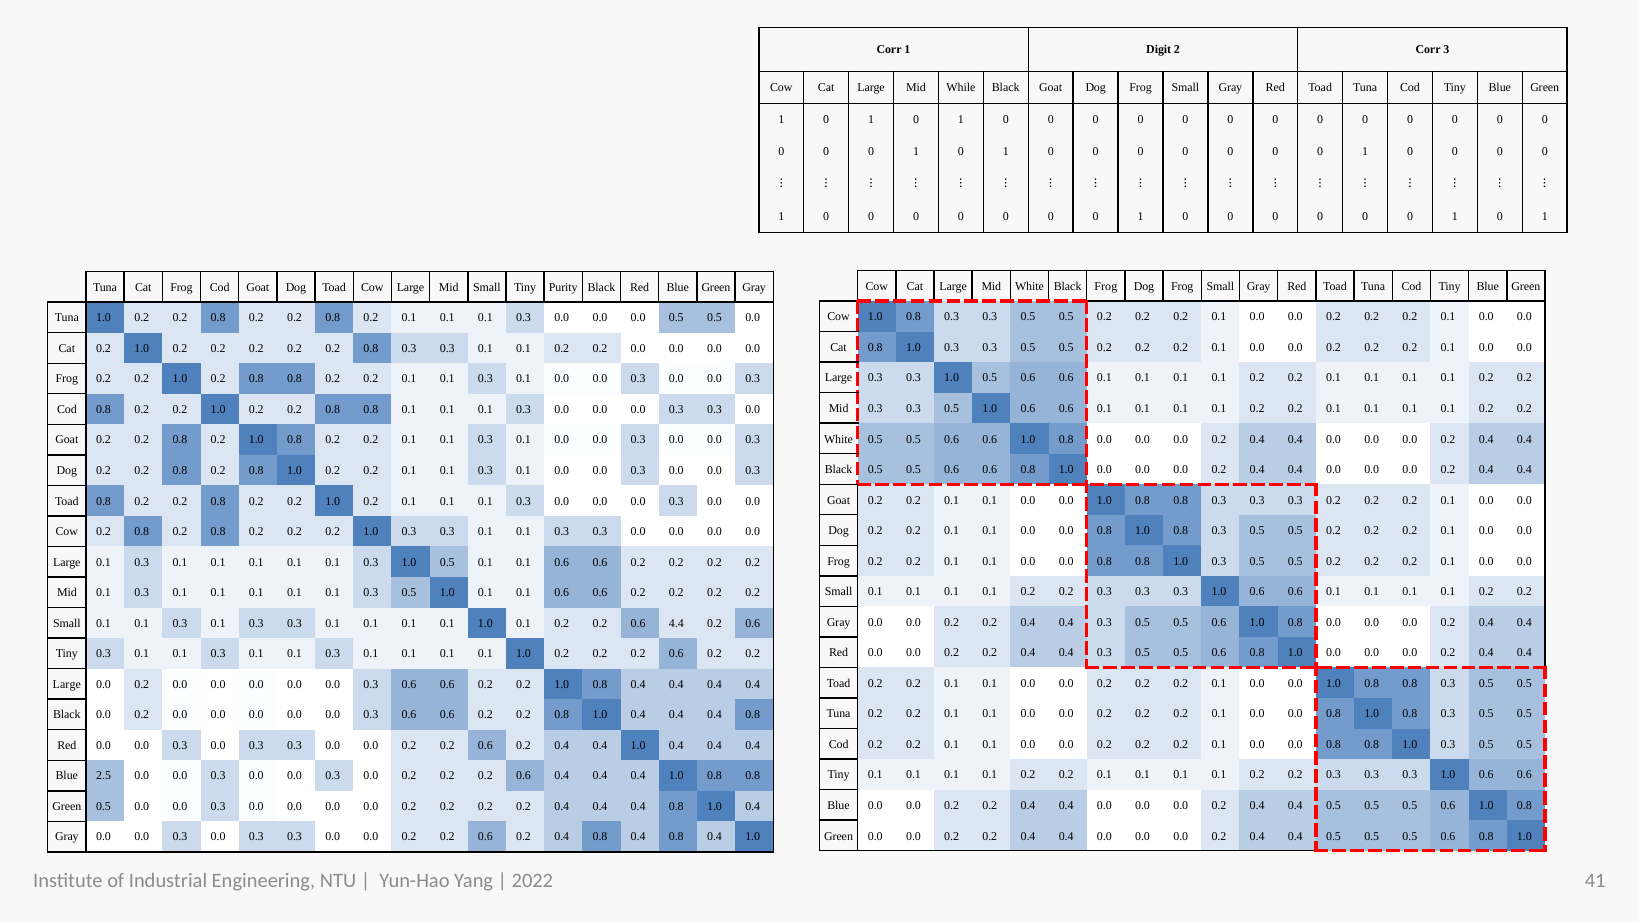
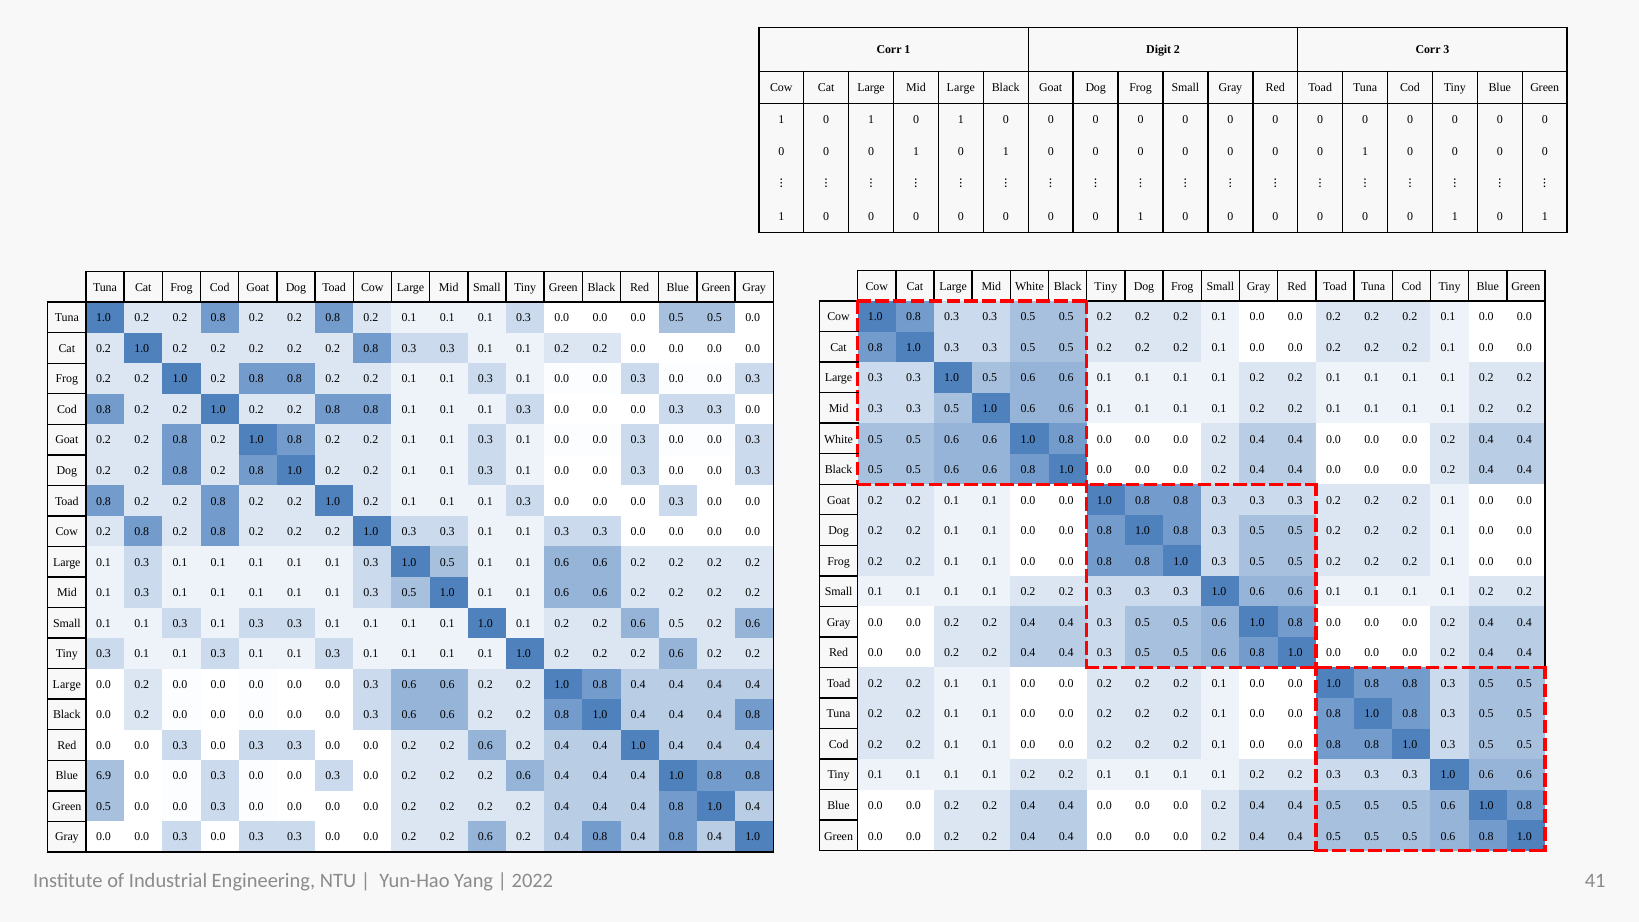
Mid While: While -> Large
Black Frog: Frog -> Tiny
Tiny Purity: Purity -> Green
0.6 4.4: 4.4 -> 0.5
2.5: 2.5 -> 6.9
